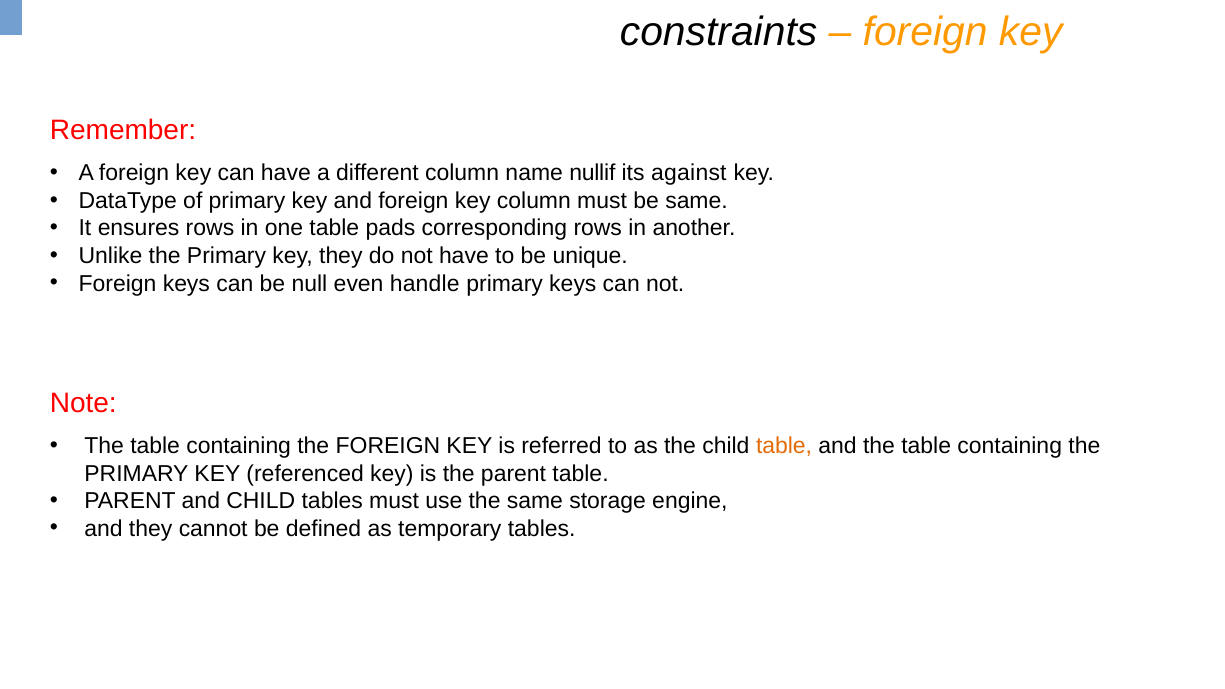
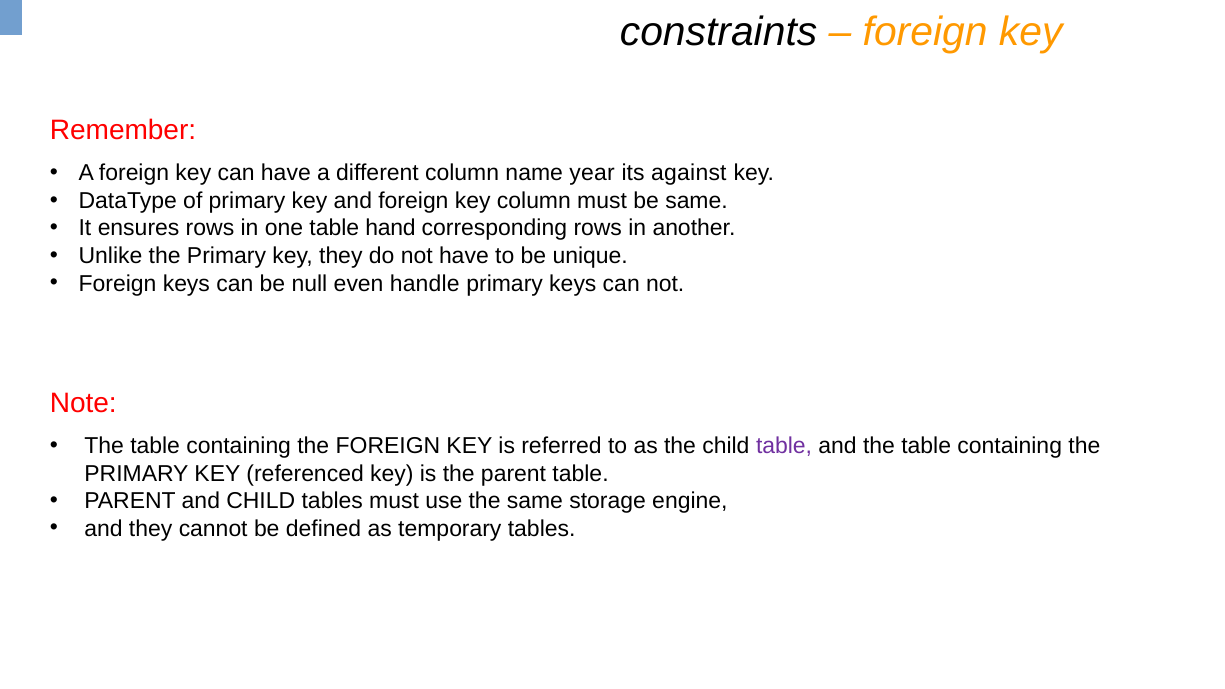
nullif: nullif -> year
pads: pads -> hand
table at (784, 446) colour: orange -> purple
